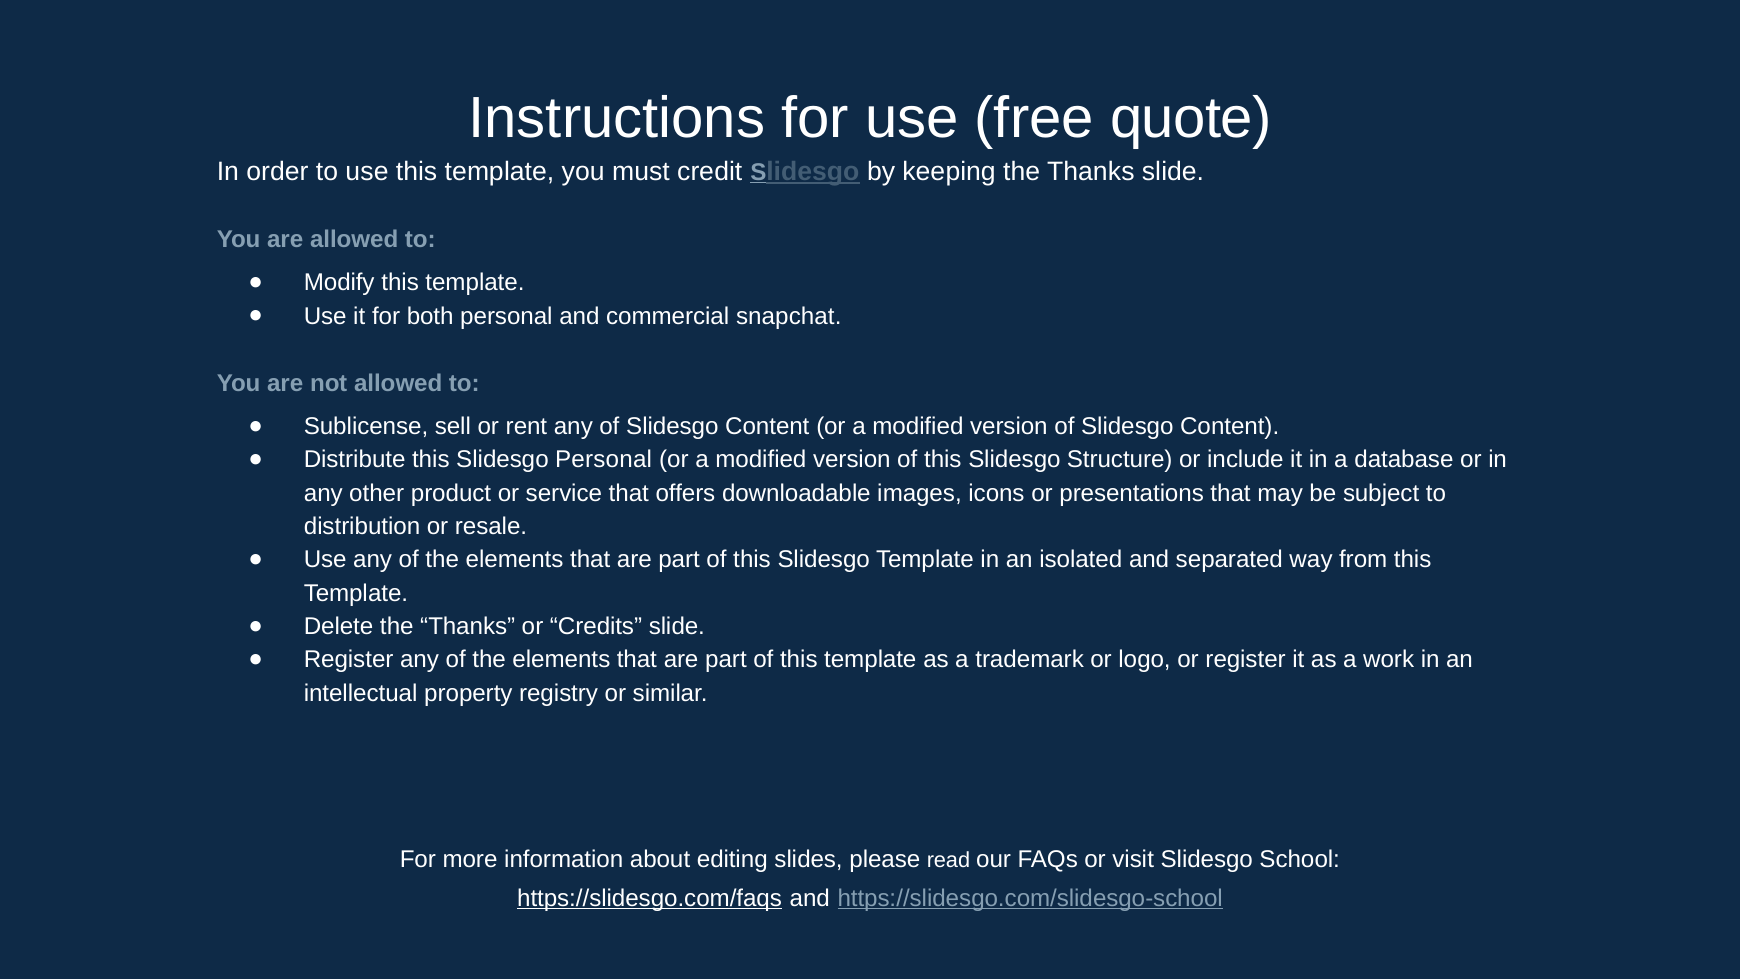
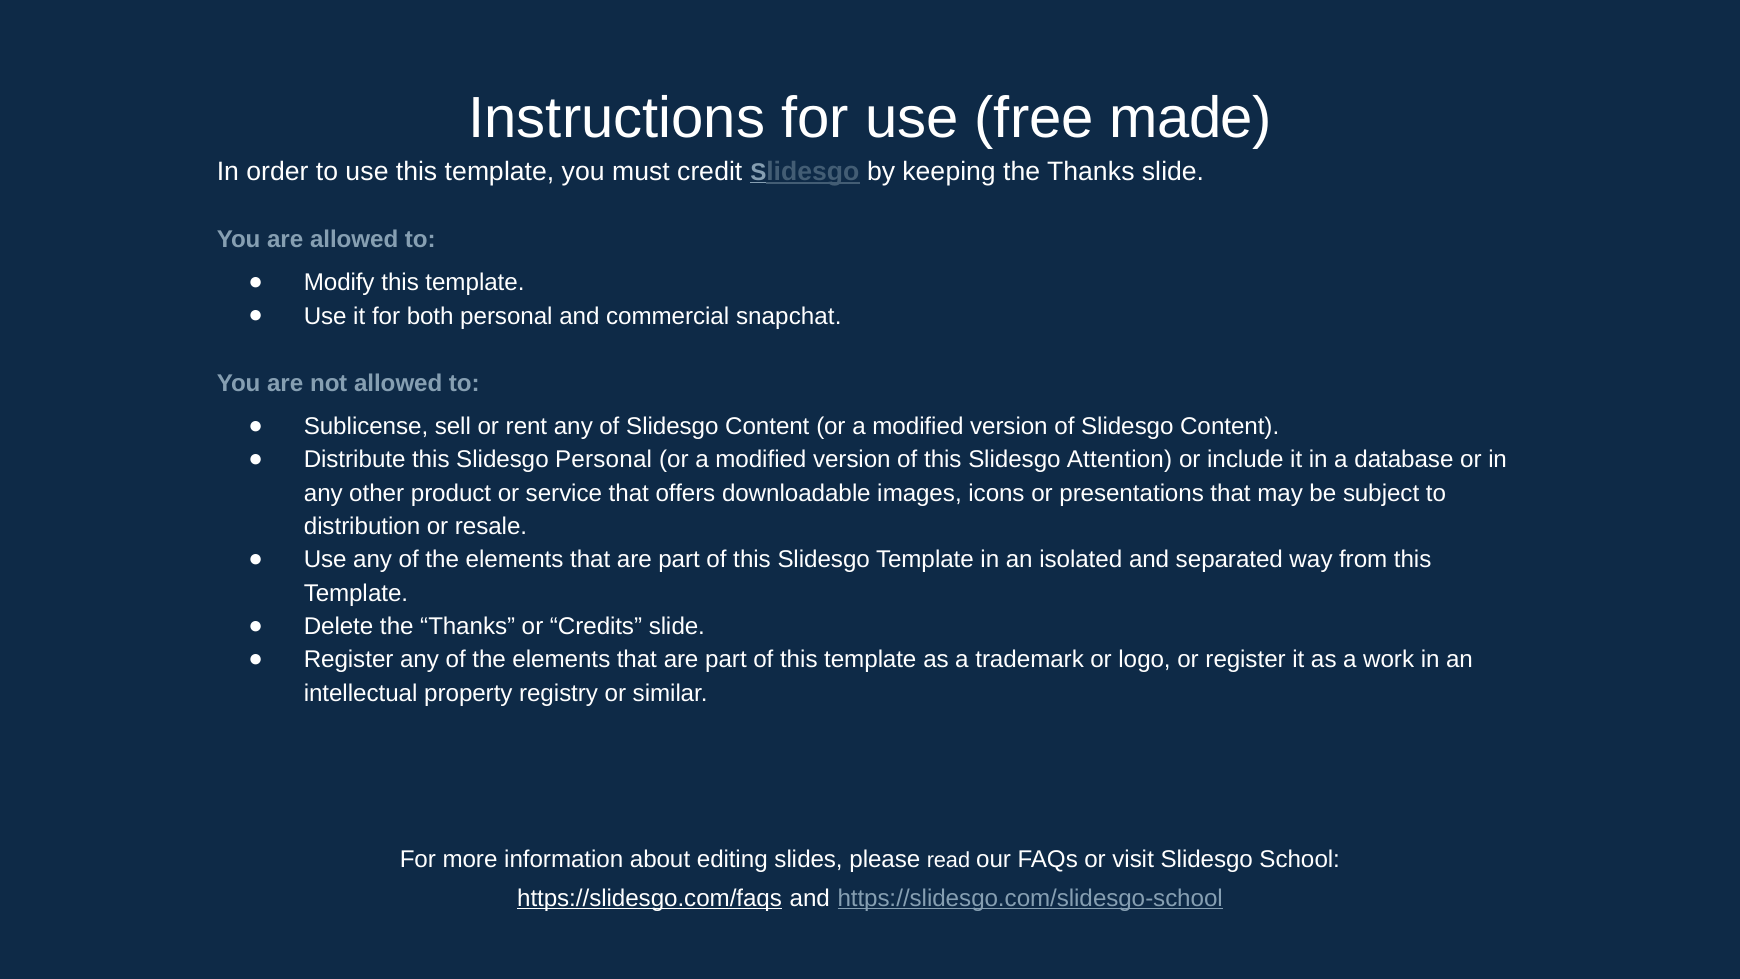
quote: quote -> made
Structure: Structure -> Attention
